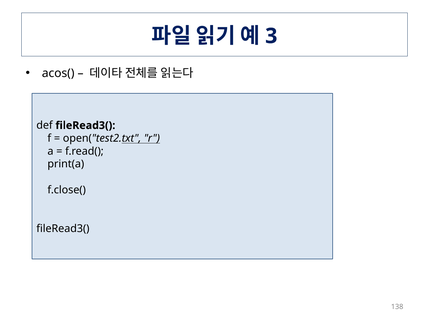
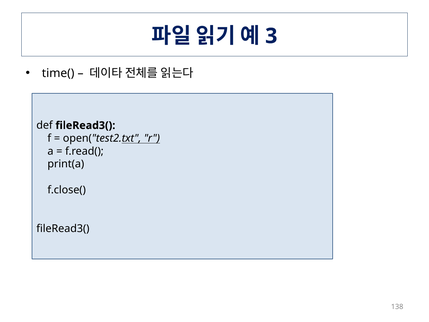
acos(: acos( -> time(
